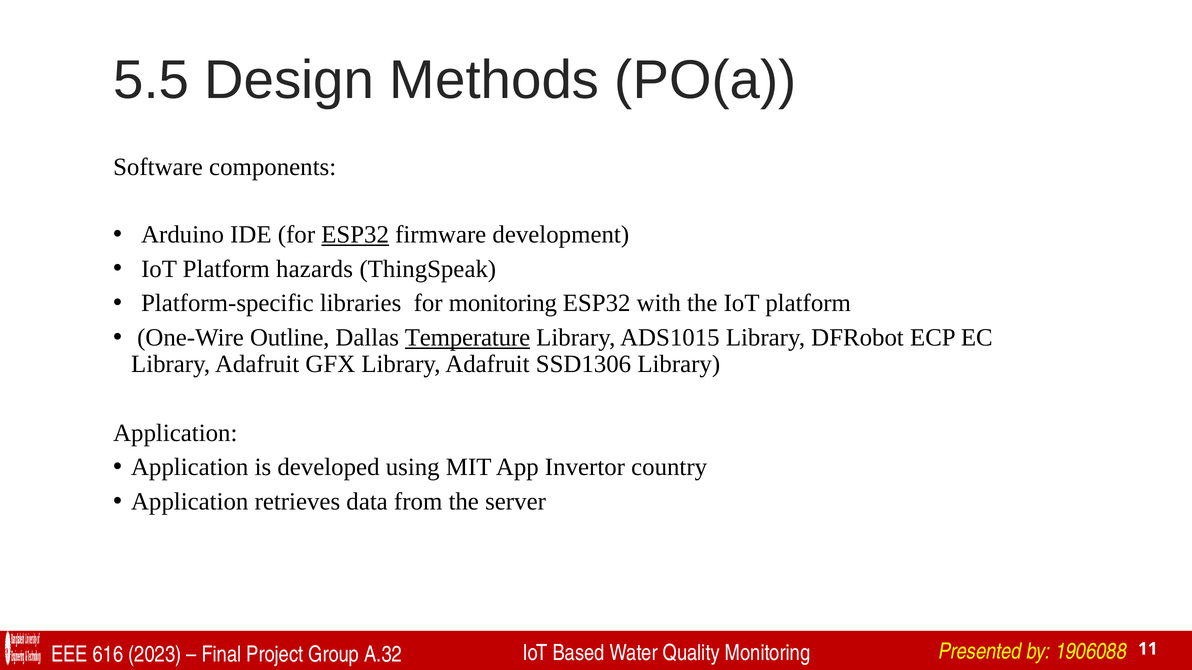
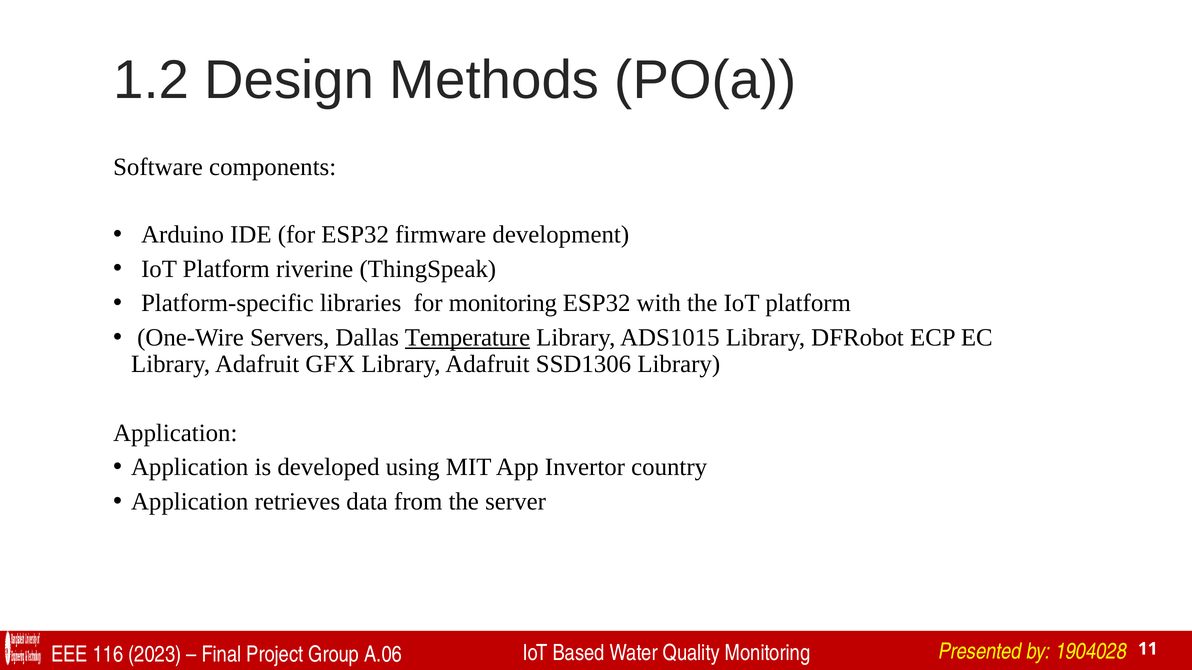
5.5: 5.5 -> 1.2
ESP32 at (355, 235) underline: present -> none
hazards: hazards -> riverine
Outline: Outline -> Servers
616: 616 -> 116
A.32: A.32 -> A.06
1906088: 1906088 -> 1904028
